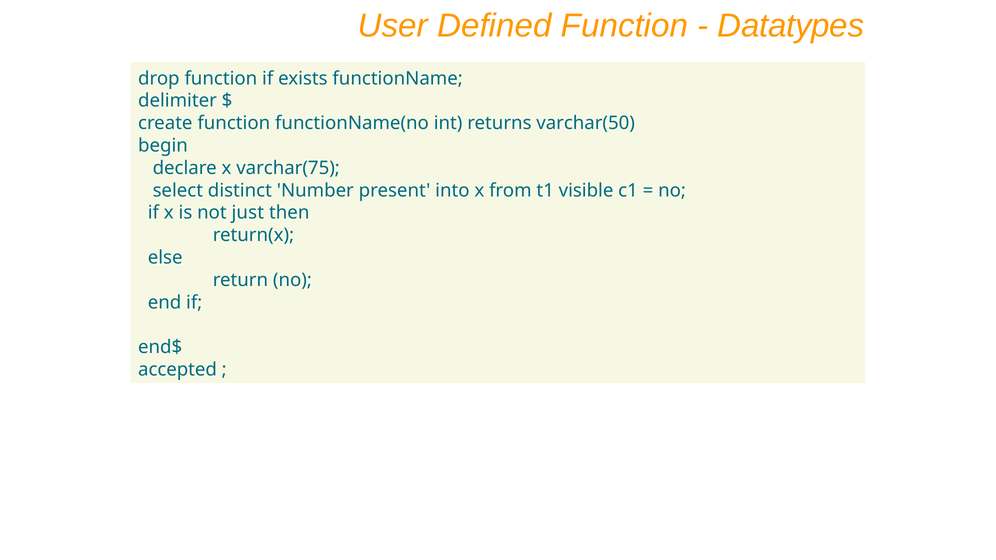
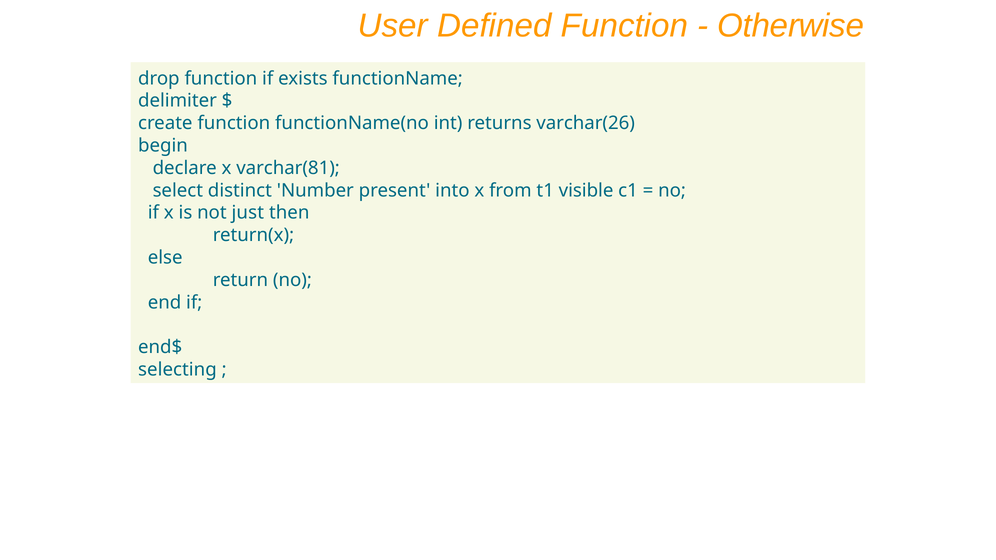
Datatypes: Datatypes -> Otherwise
varchar(50: varchar(50 -> varchar(26
varchar(75: varchar(75 -> varchar(81
accepted: accepted -> selecting
